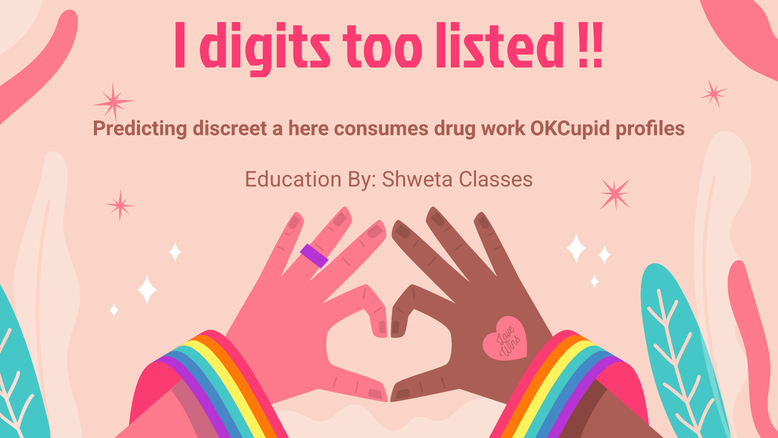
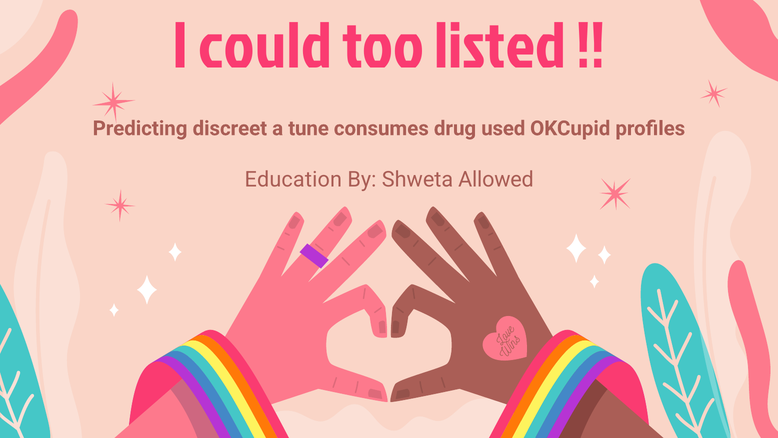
digits: digits -> could
here: here -> tune
work: work -> used
Classes: Classes -> Allowed
